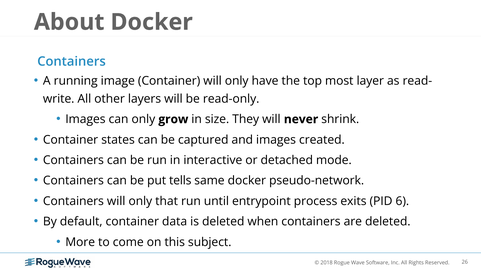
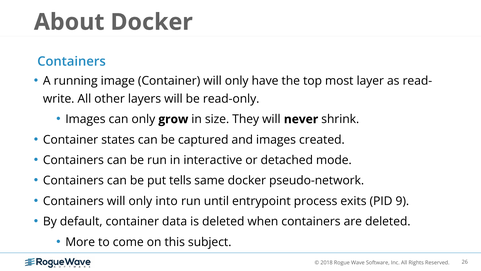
that: that -> into
6: 6 -> 9
